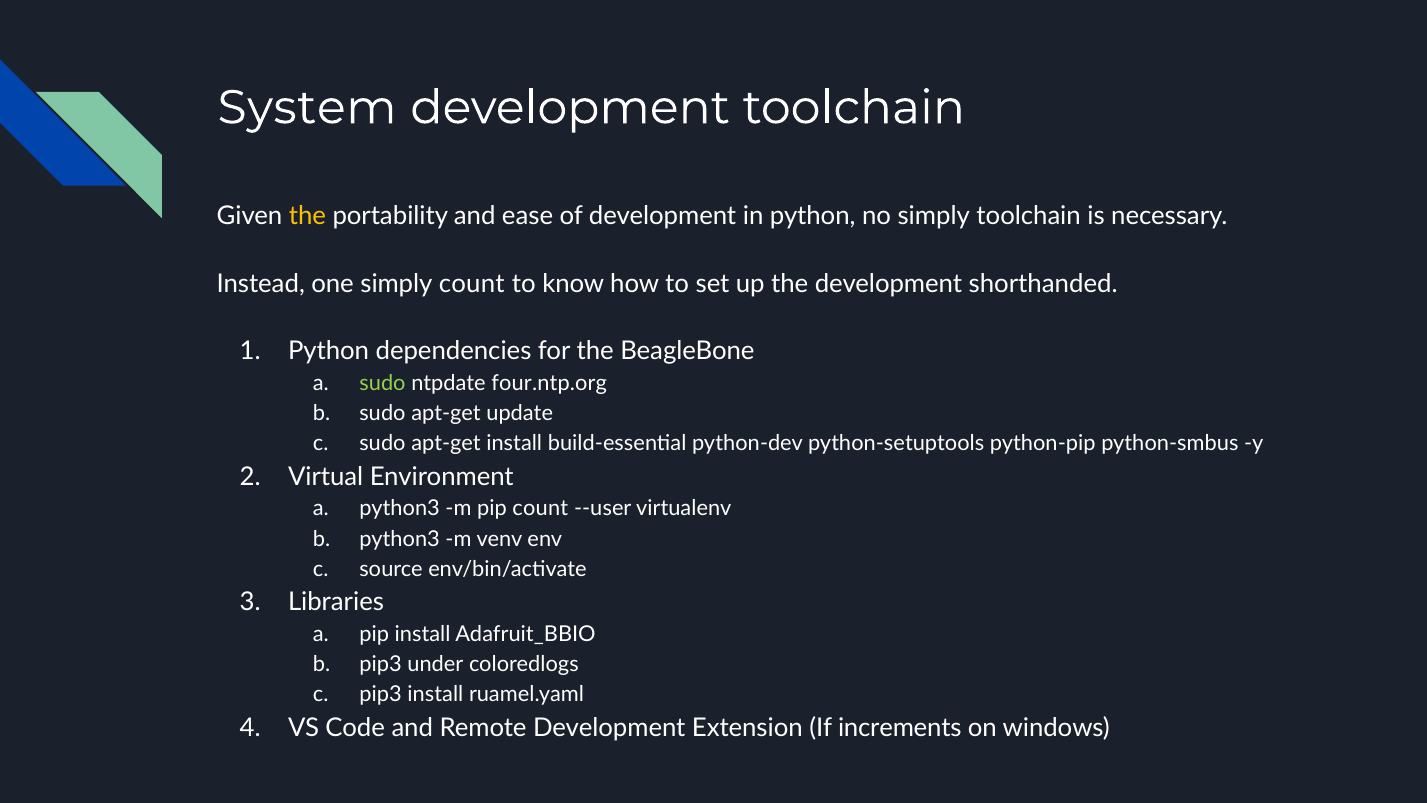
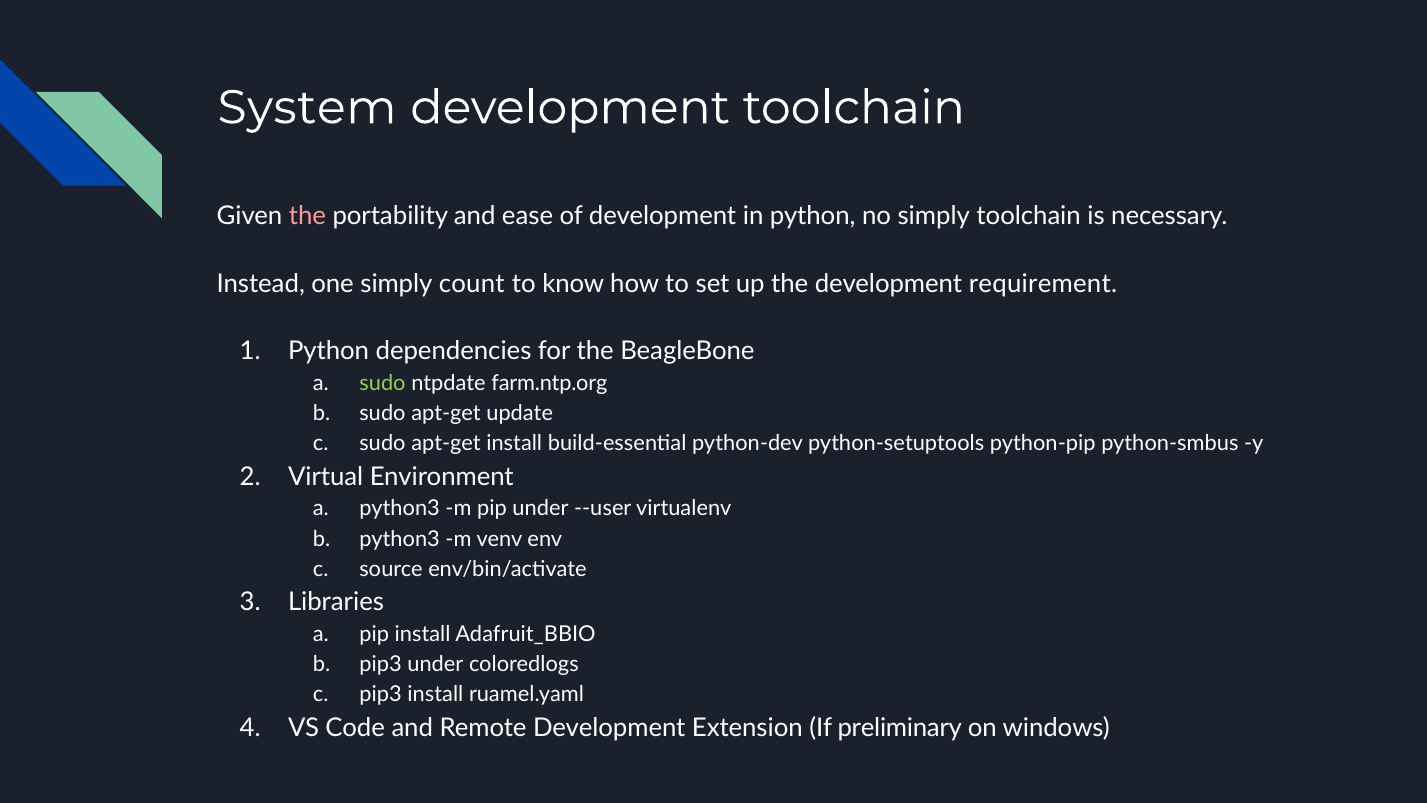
the at (307, 216) colour: yellow -> pink
shorthanded: shorthanded -> requirement
four.ntp.org: four.ntp.org -> farm.ntp.org
pip count: count -> under
increments: increments -> preliminary
